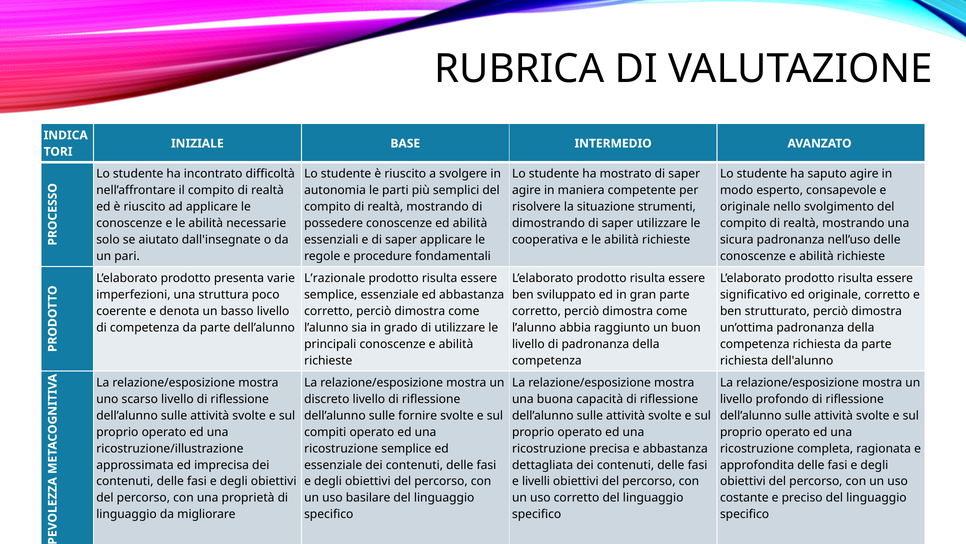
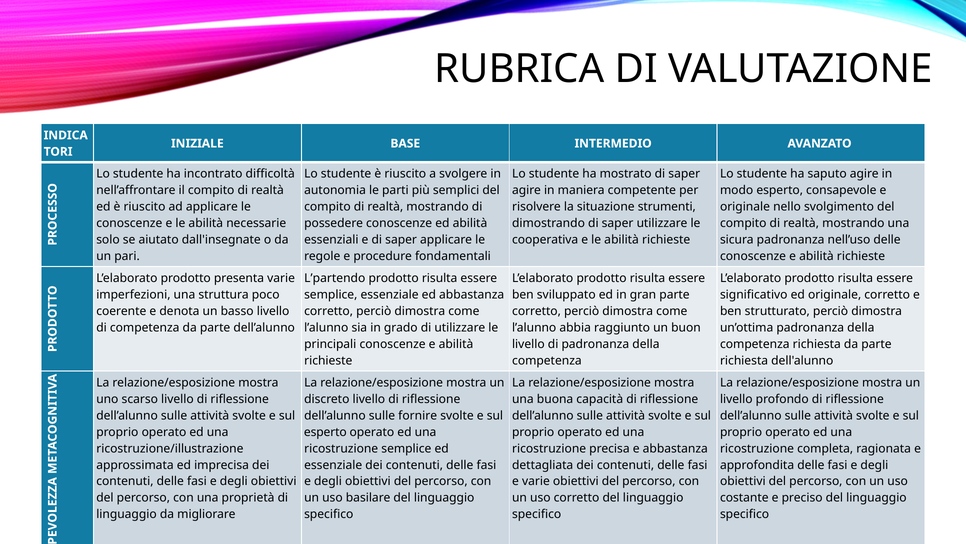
L’razionale: L’razionale -> L’partendo
compiti at (325, 432): compiti -> esperto
e livelli: livelli -> varie
